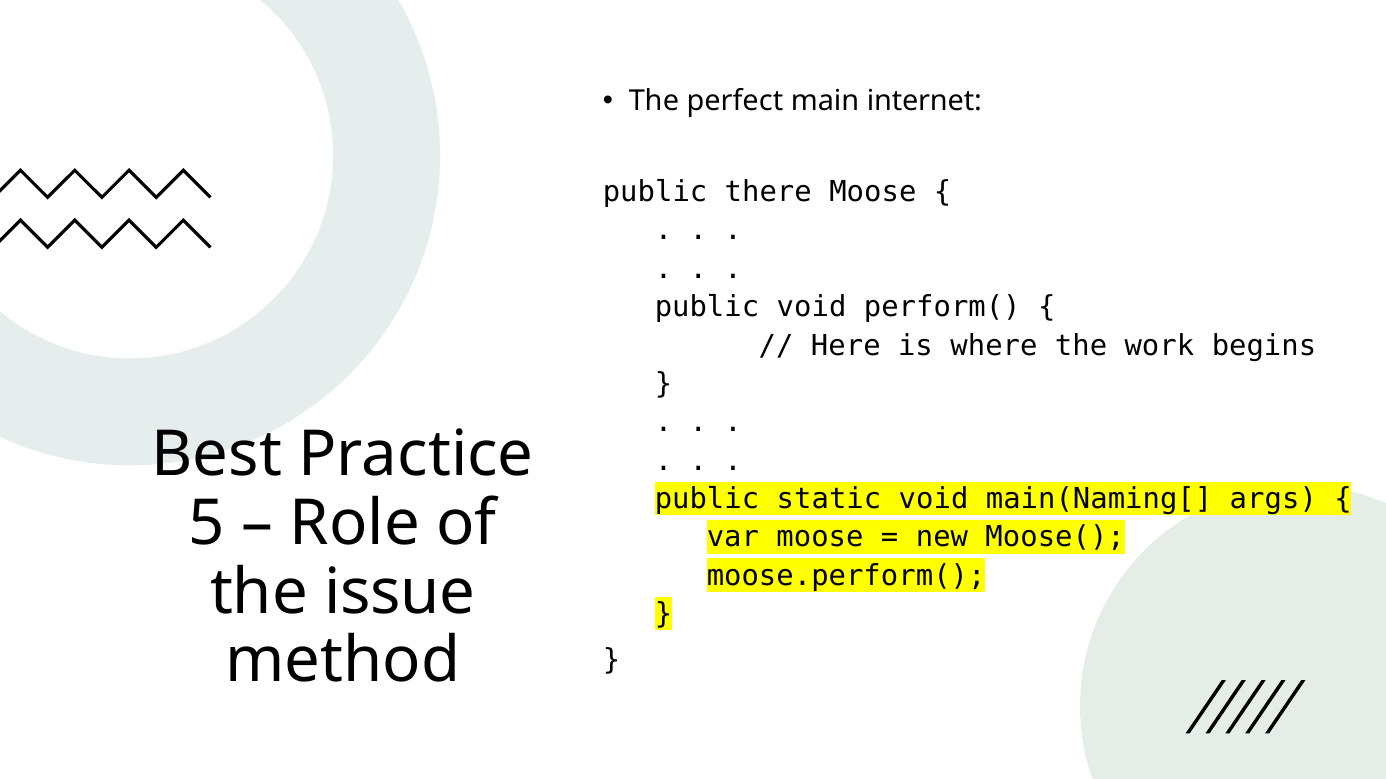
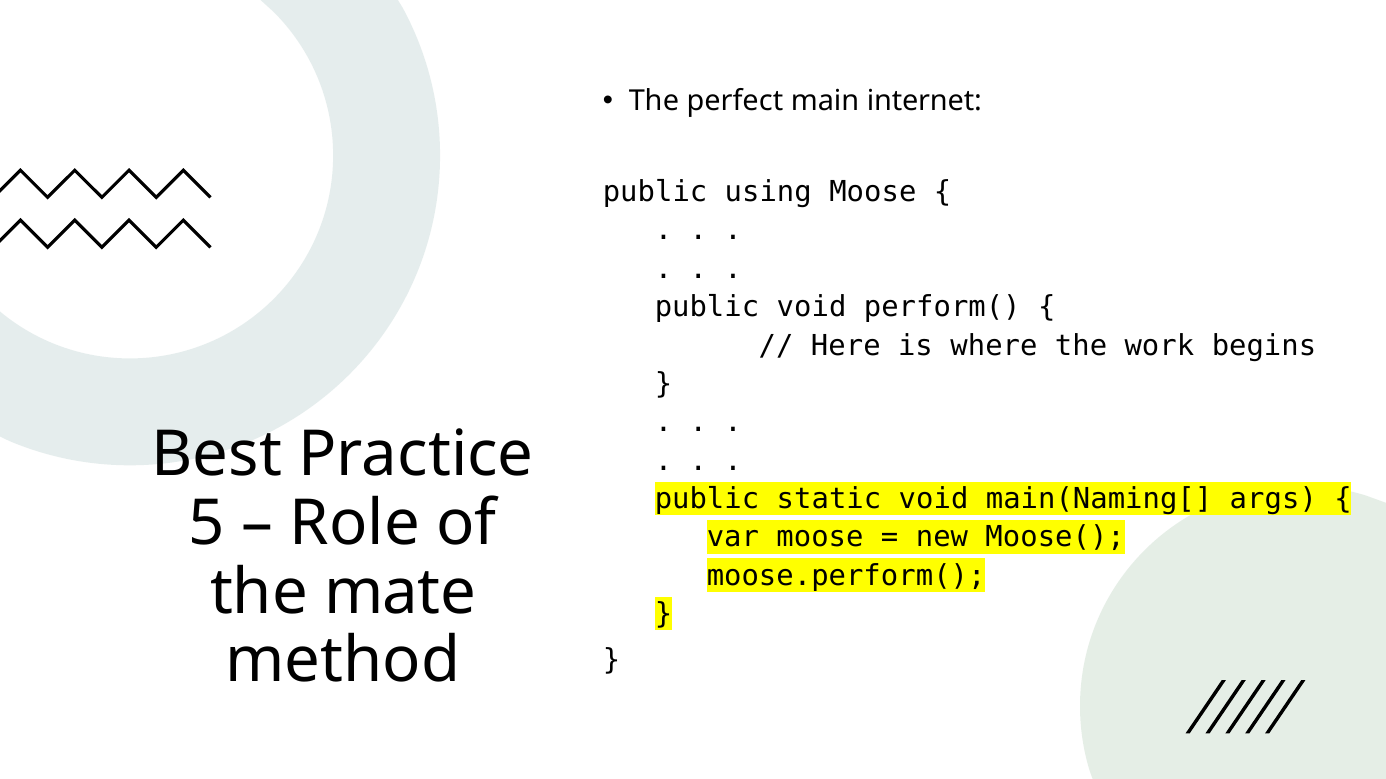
there: there -> using
issue: issue -> mate
